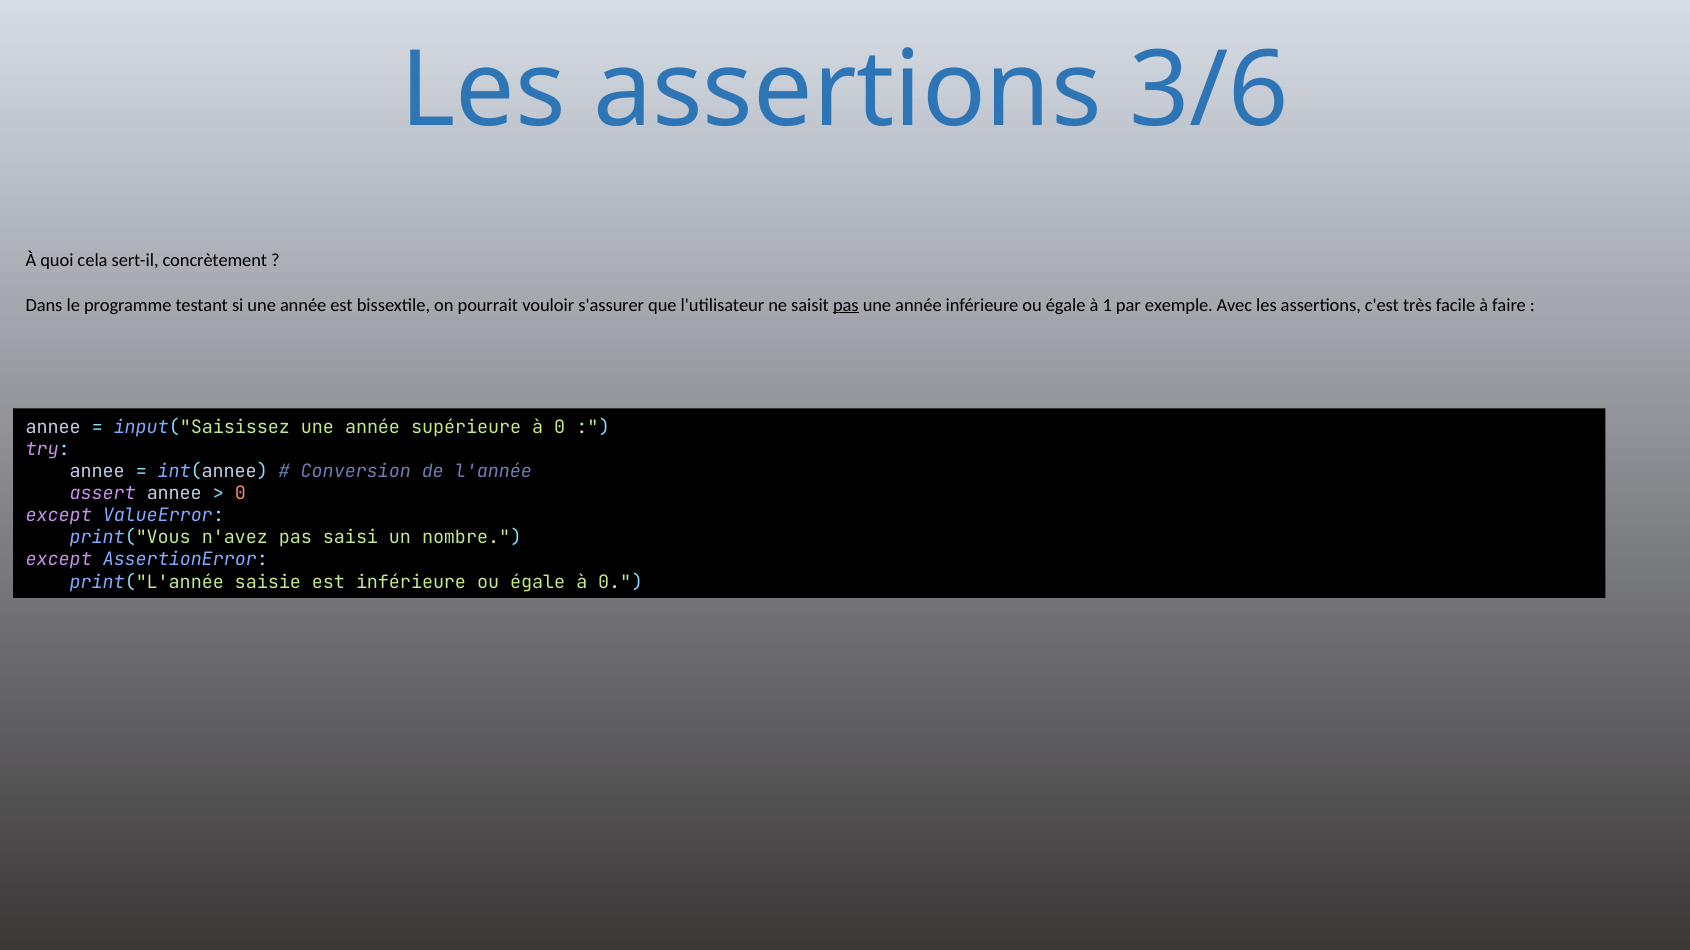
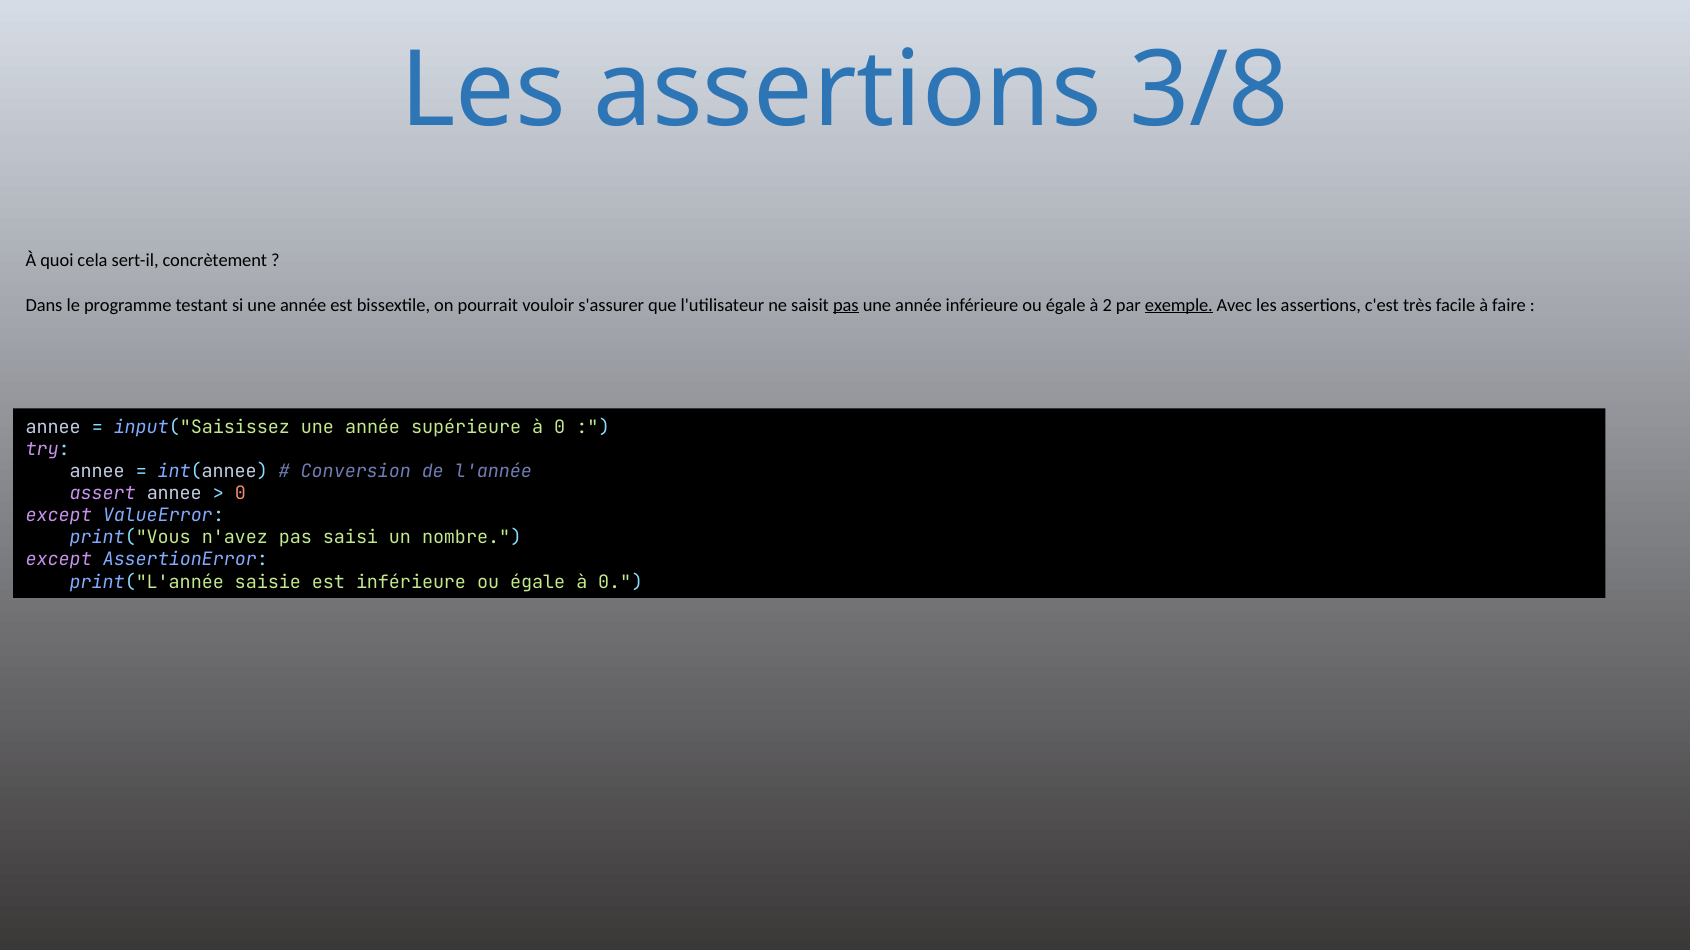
3/6: 3/6 -> 3/8
1: 1 -> 2
exemple underline: none -> present
